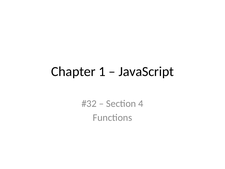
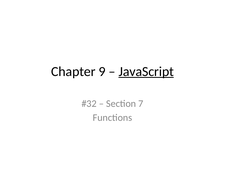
1: 1 -> 9
JavaScript underline: none -> present
4: 4 -> 7
